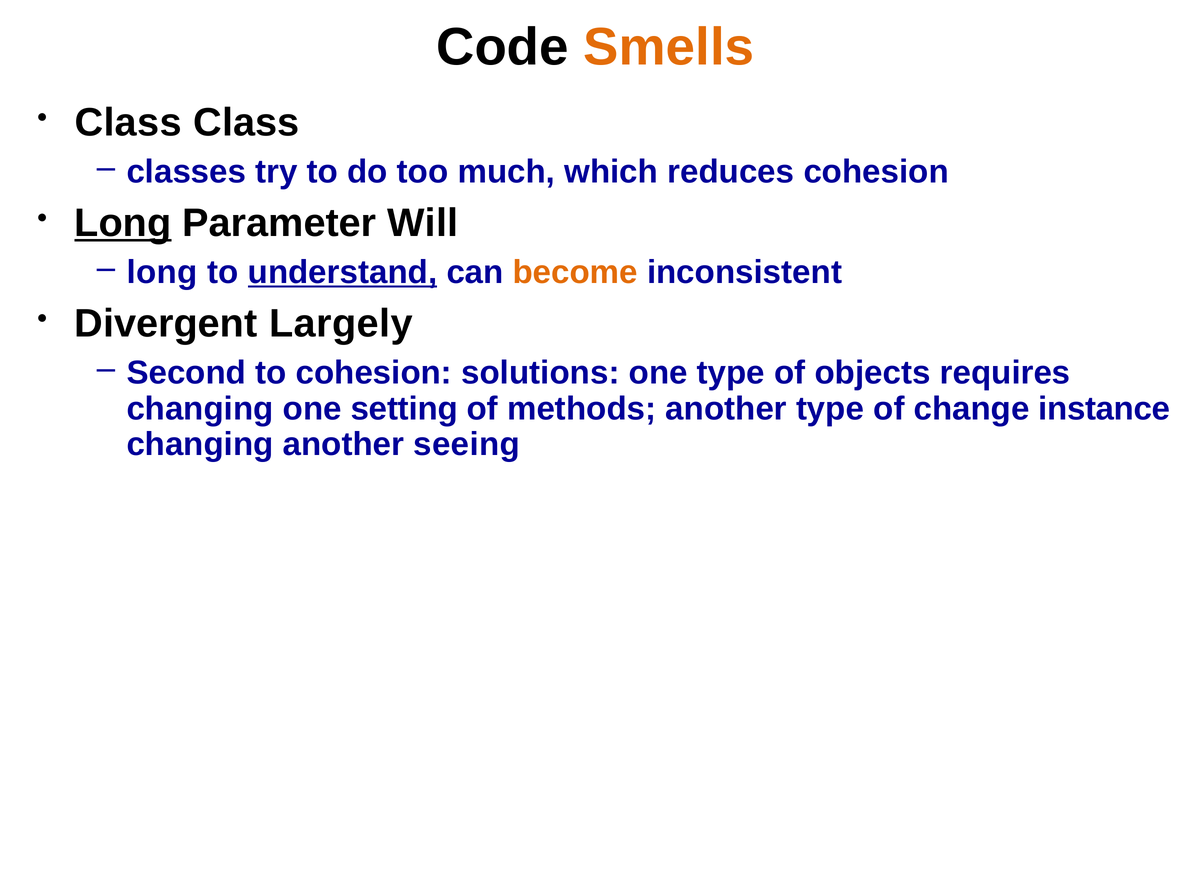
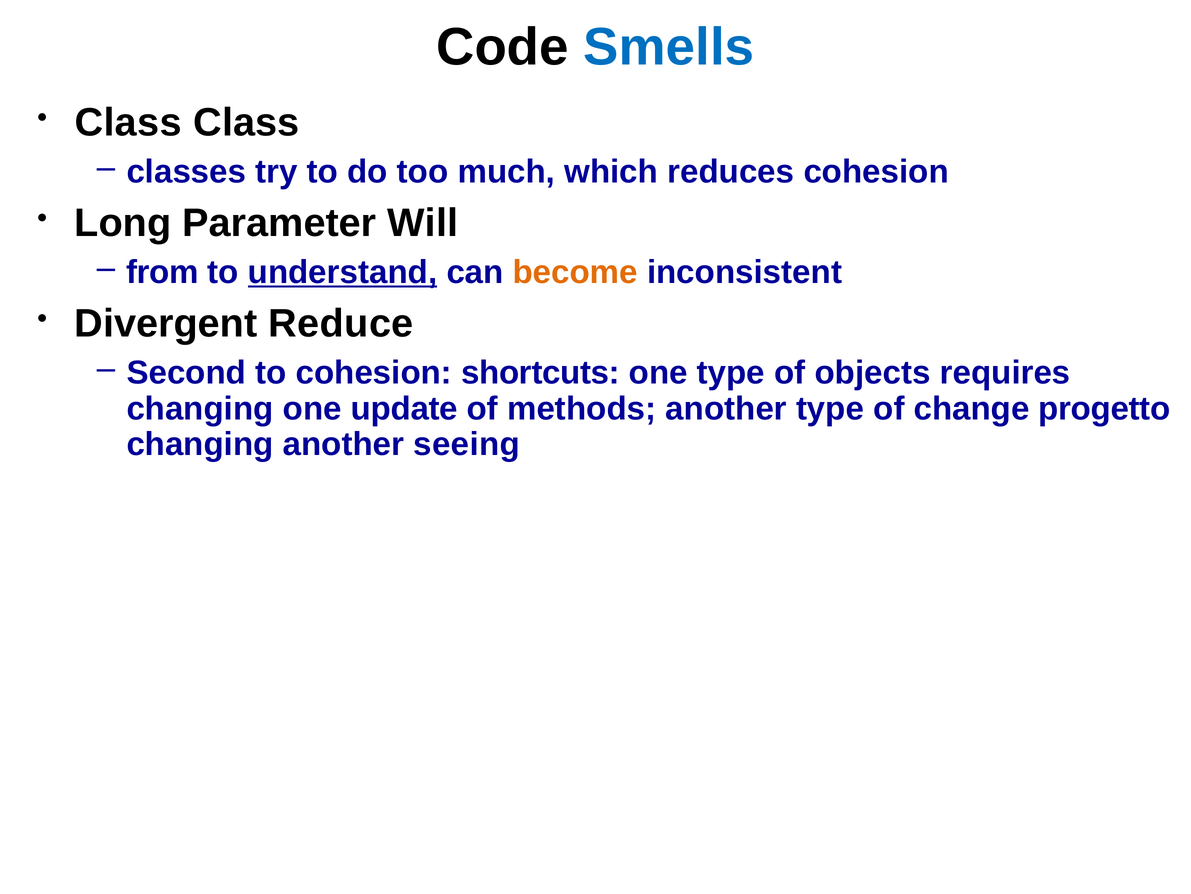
Smells at (669, 47) colour: orange -> blue
Long at (123, 223) underline: present -> none
long at (162, 272): long -> from
Largely: Largely -> Reduce
solutions: solutions -> shortcuts
setting: setting -> update
instance: instance -> progetto
